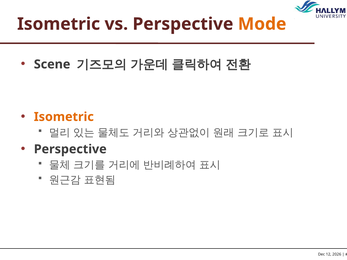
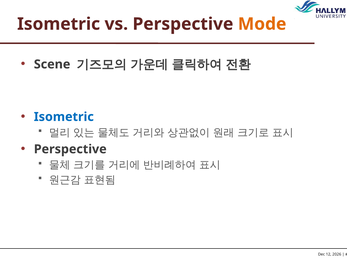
Isometric at (64, 117) colour: orange -> blue
